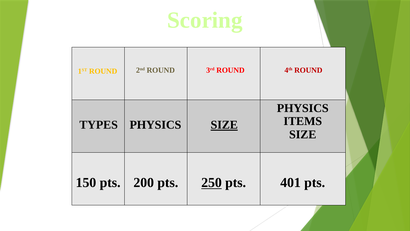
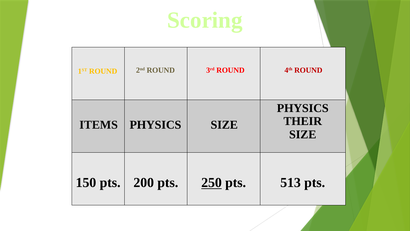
ITEMS: ITEMS -> THEIR
TYPES: TYPES -> ITEMS
SIZE at (224, 125) underline: present -> none
401: 401 -> 513
